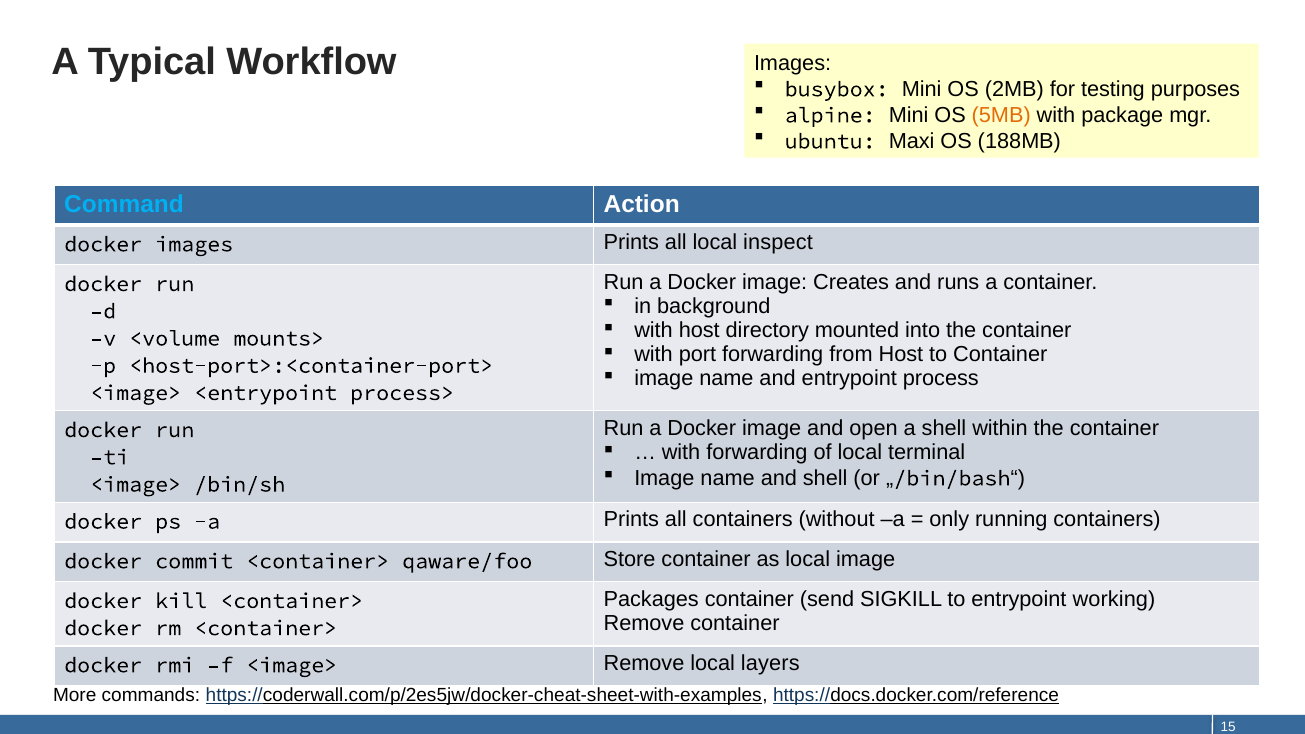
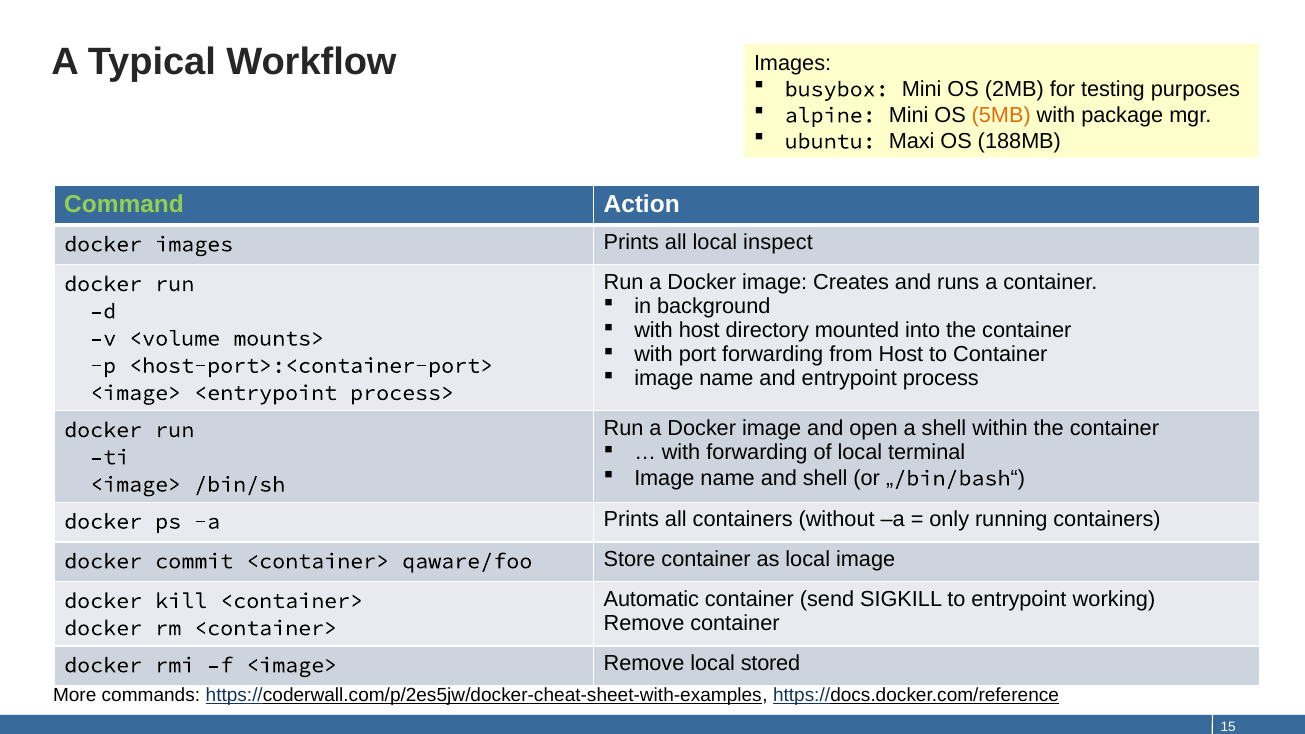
Command colour: light blue -> light green
Packages: Packages -> Automatic
layers: layers -> stored
